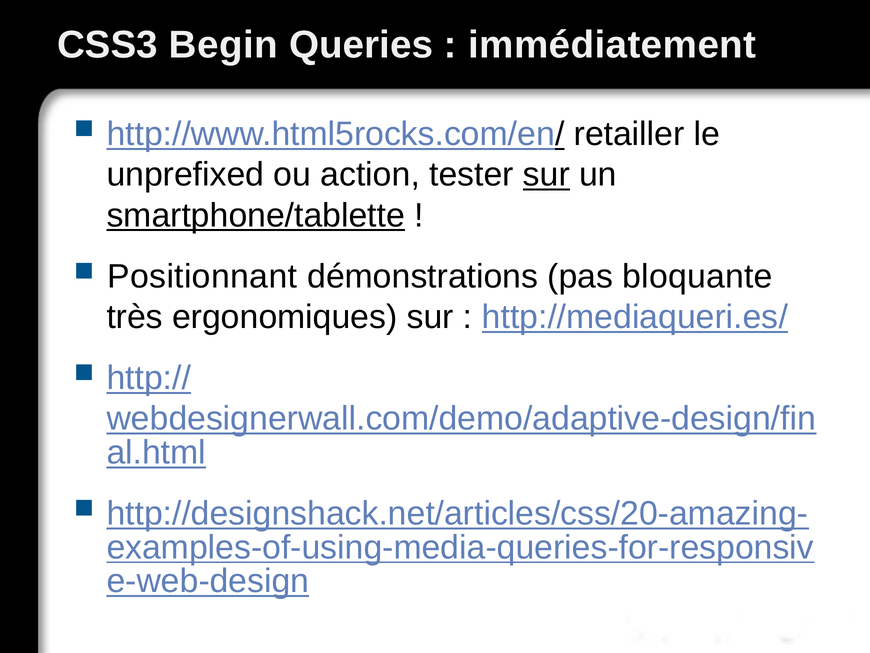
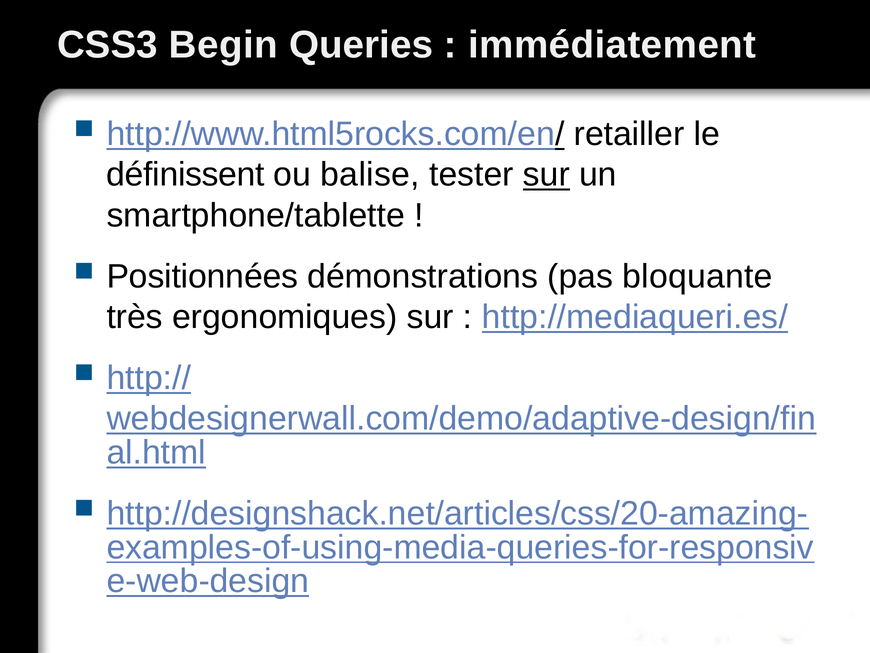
unprefixed: unprefixed -> définissent
action: action -> balise
smartphone/tablette underline: present -> none
Positionnant: Positionnant -> Positionnées
